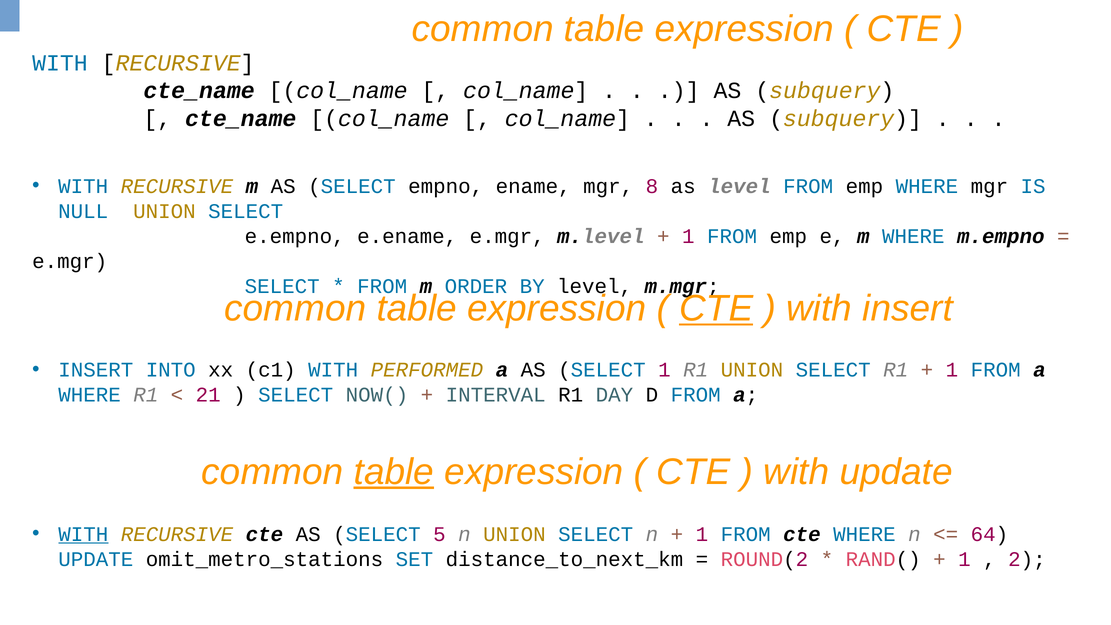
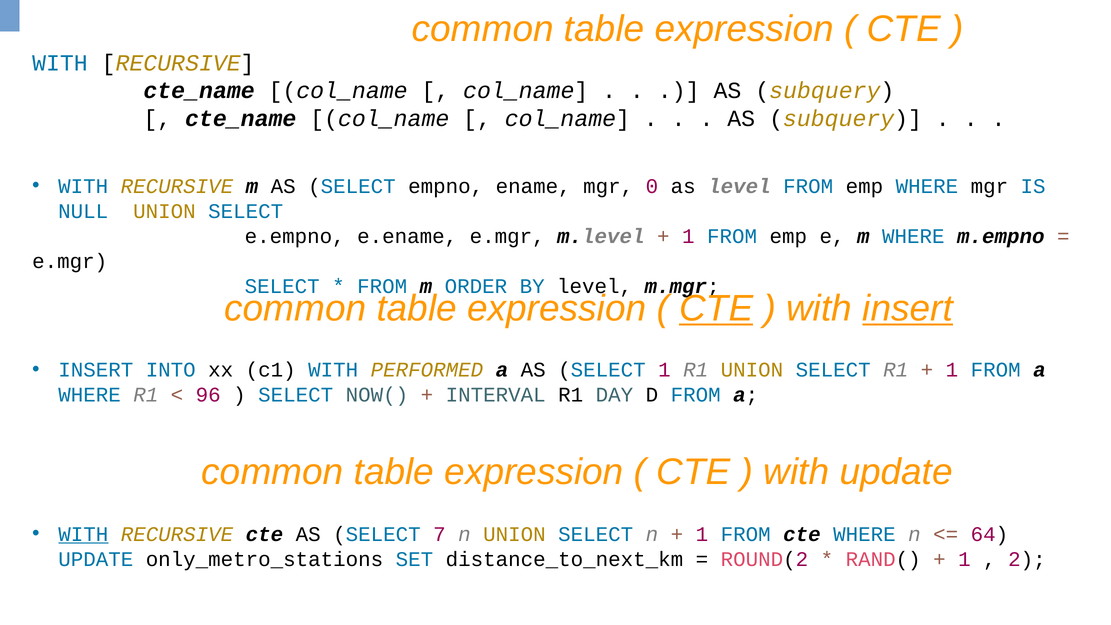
8: 8 -> 0
insert at (908, 309) underline: none -> present
21: 21 -> 96
table at (394, 472) underline: present -> none
5: 5 -> 7
omit_metro_stations: omit_metro_stations -> only_metro_stations
